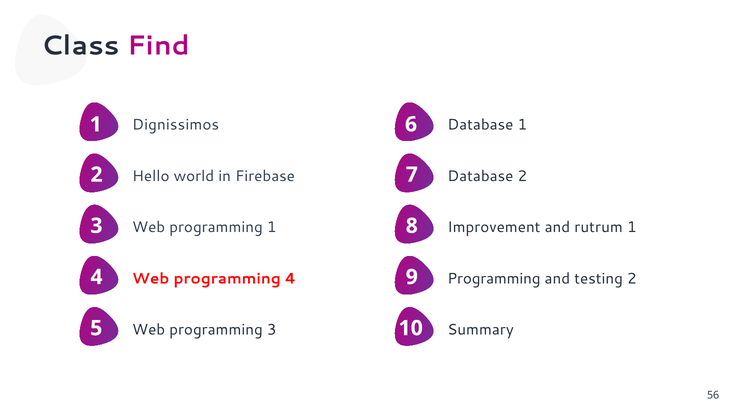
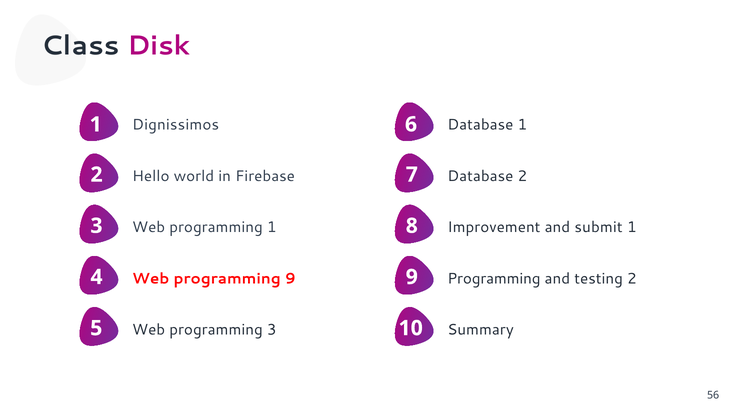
Find: Find -> Disk
rutrum: rutrum -> submit
programming 4: 4 -> 9
